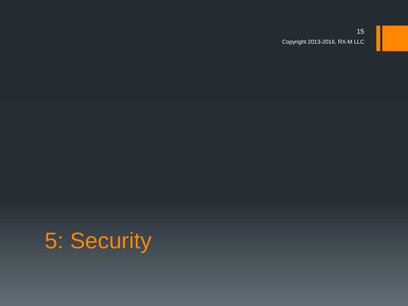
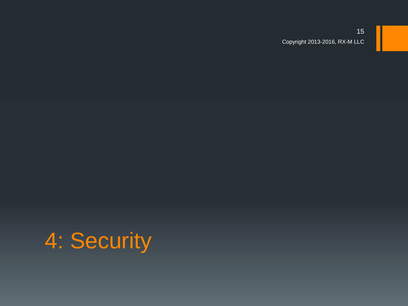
5: 5 -> 4
